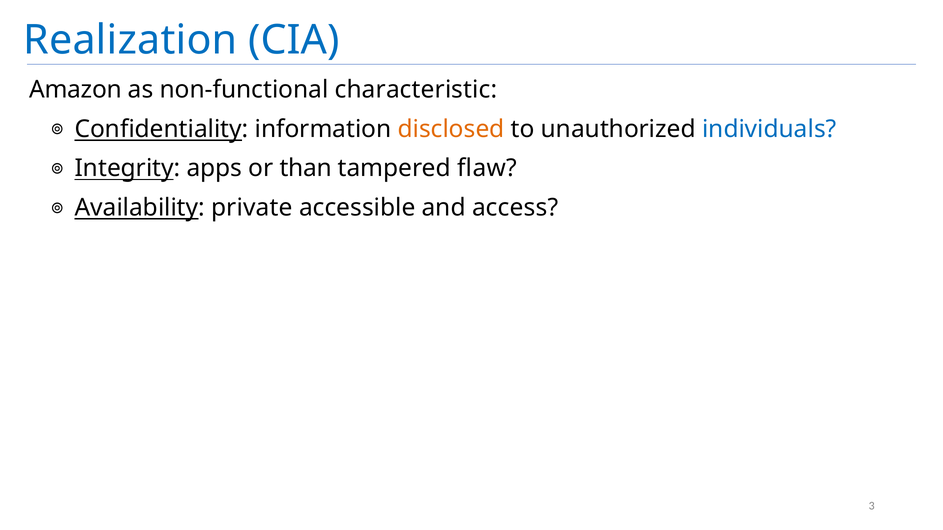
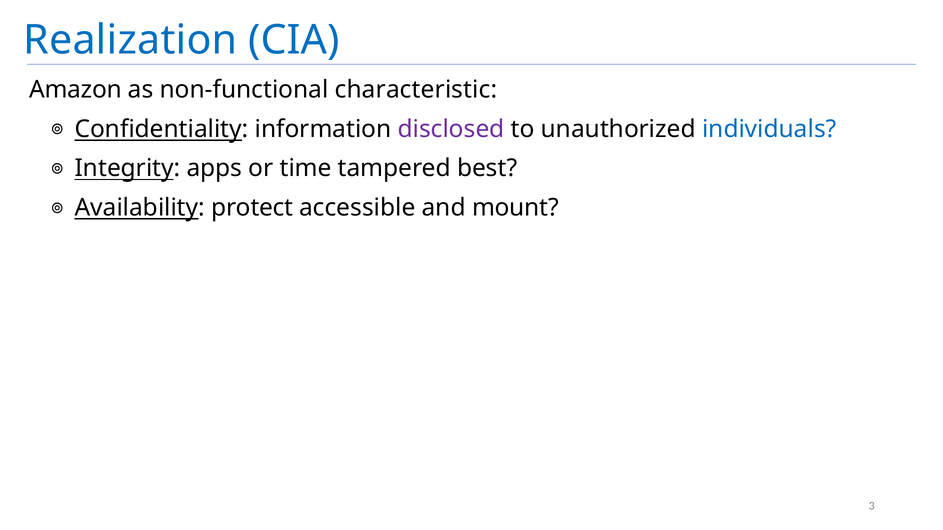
disclosed colour: orange -> purple
than: than -> time
flaw: flaw -> best
private: private -> protect
access: access -> mount
